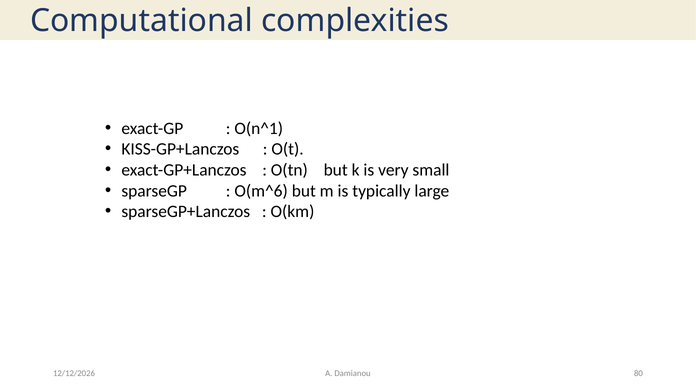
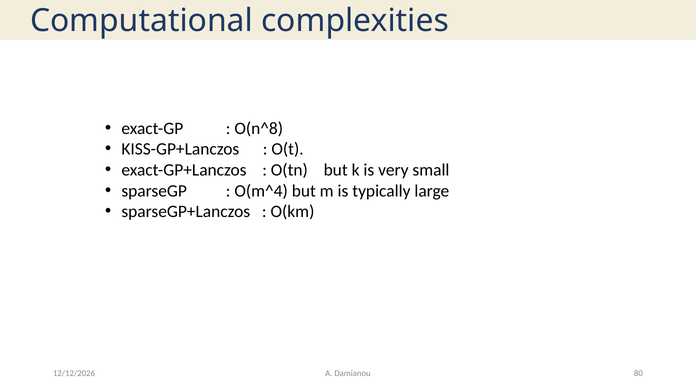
O(n^1: O(n^1 -> O(n^8
O(m^6: O(m^6 -> O(m^4
